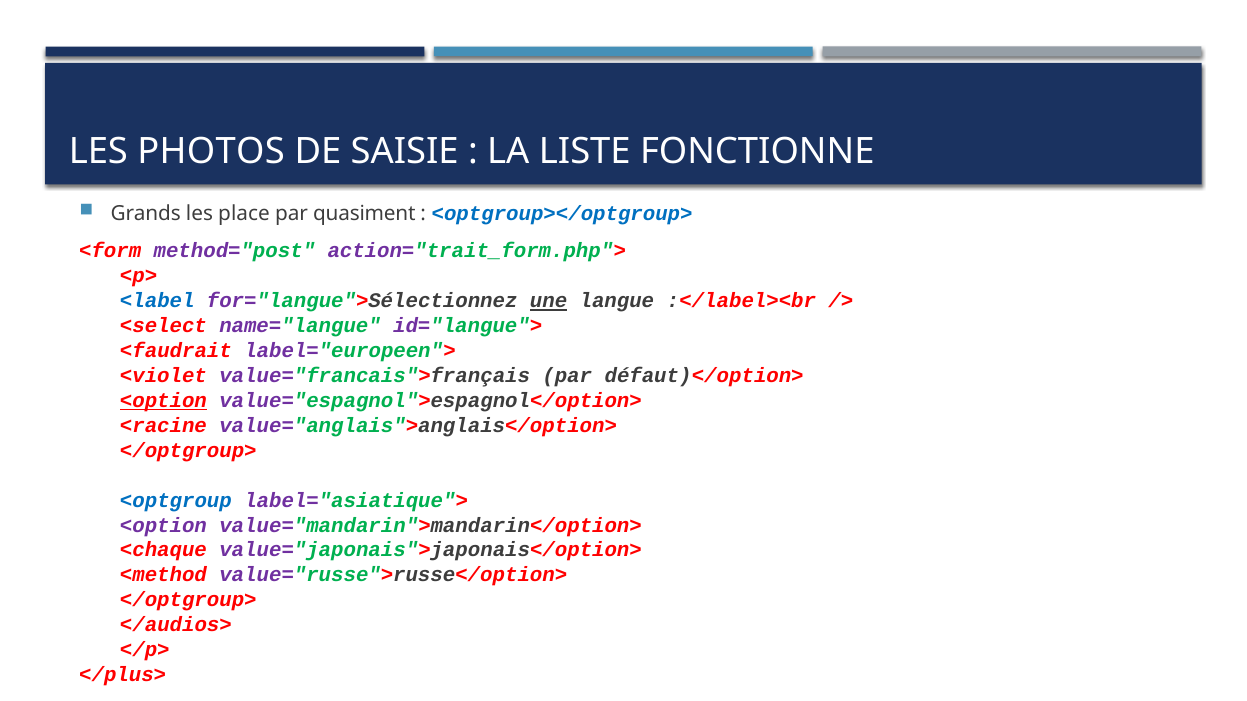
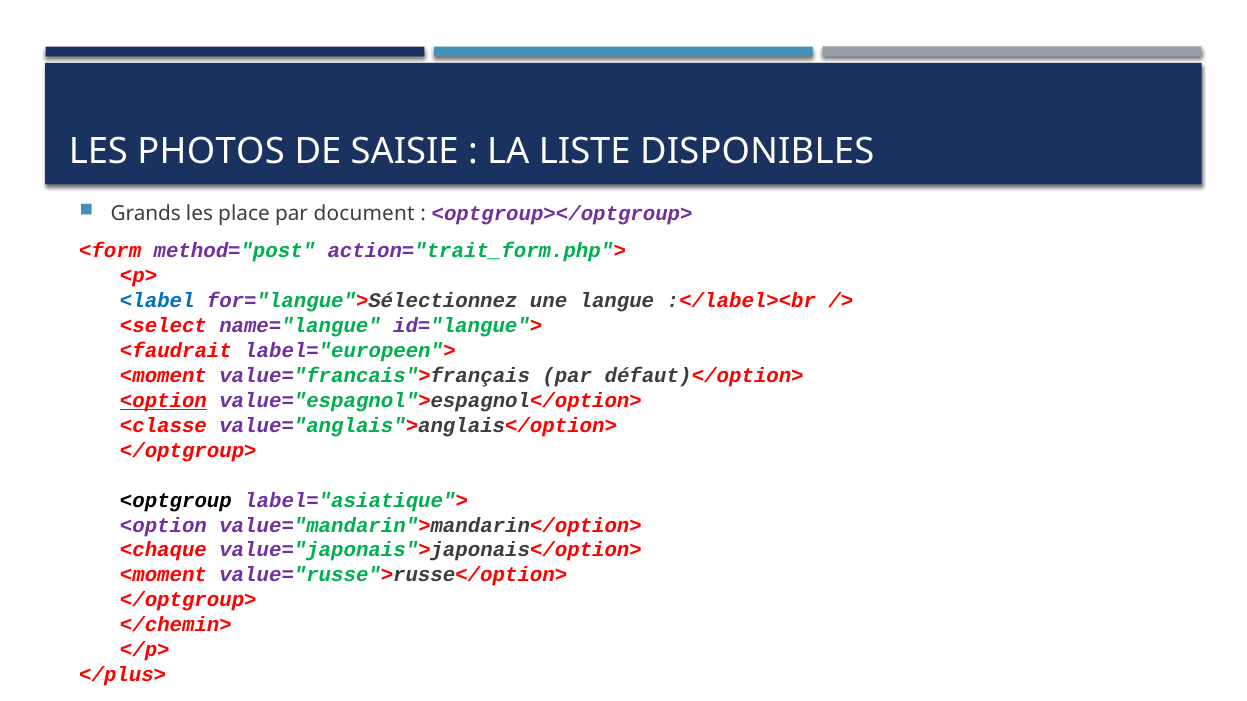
FONCTIONNE: FONCTIONNE -> DISPONIBLES
quasiment: quasiment -> document
<optgroup></optgroup> colour: blue -> purple
une underline: present -> none
<violet at (163, 376): <violet -> <moment
<racine: <racine -> <classe
<optgroup colour: blue -> black
<method at (163, 575): <method -> <moment
</audios>: </audios> -> </chemin>
